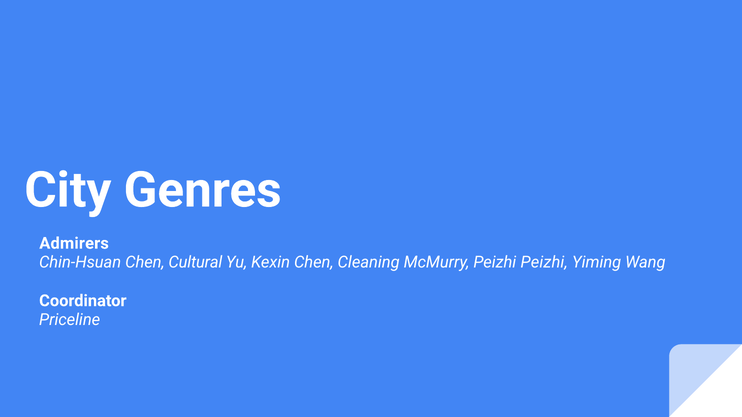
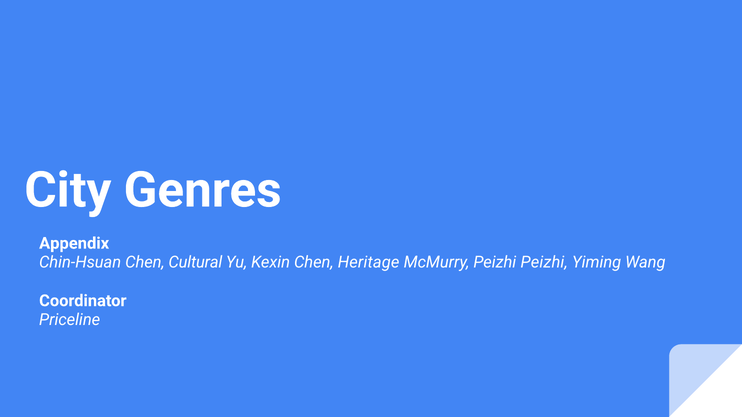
Admirers: Admirers -> Appendix
Cleaning: Cleaning -> Heritage
